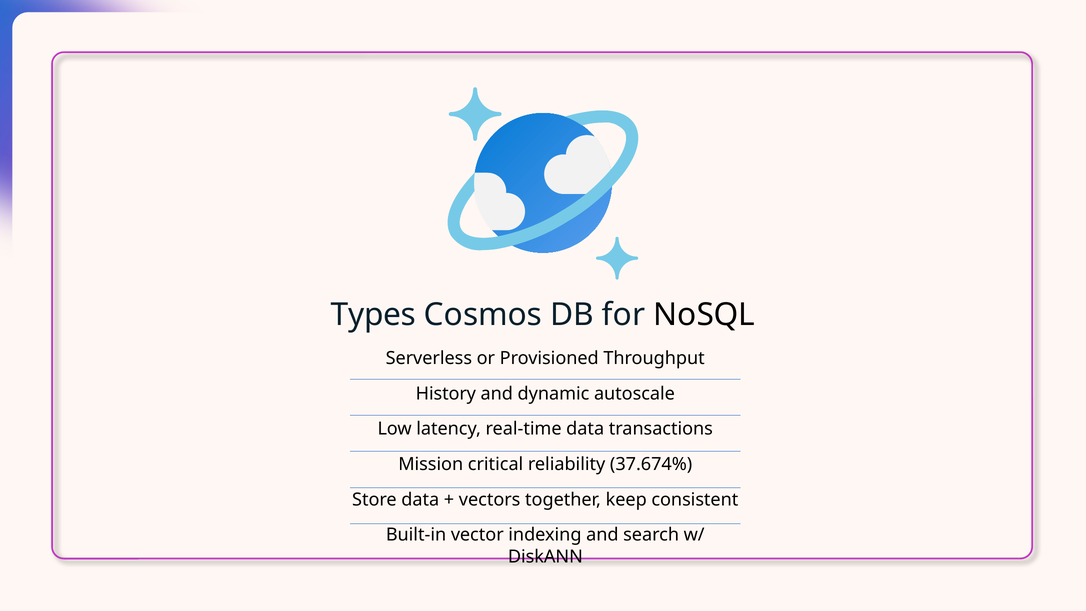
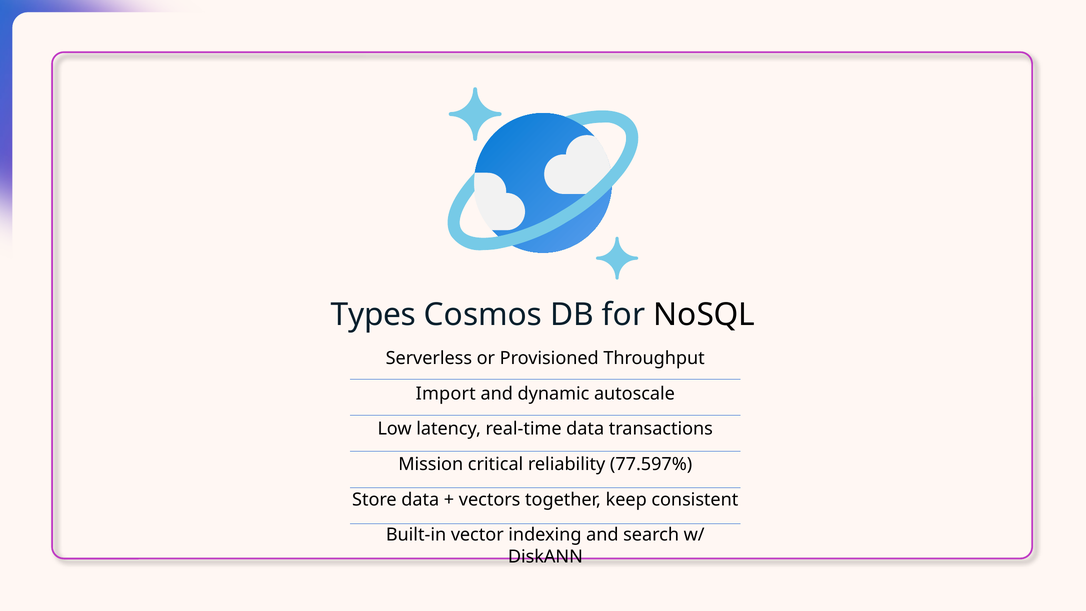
History: History -> Import
37.674%: 37.674% -> 77.597%
